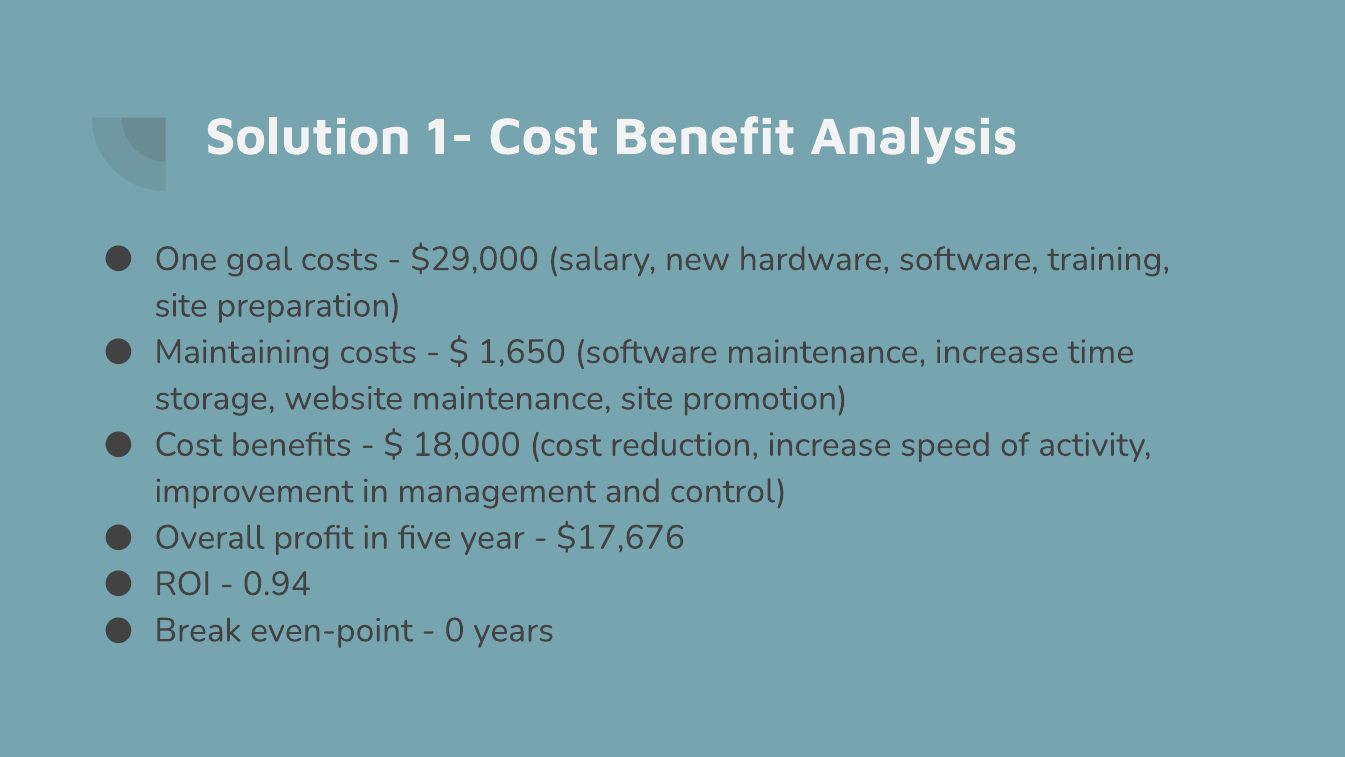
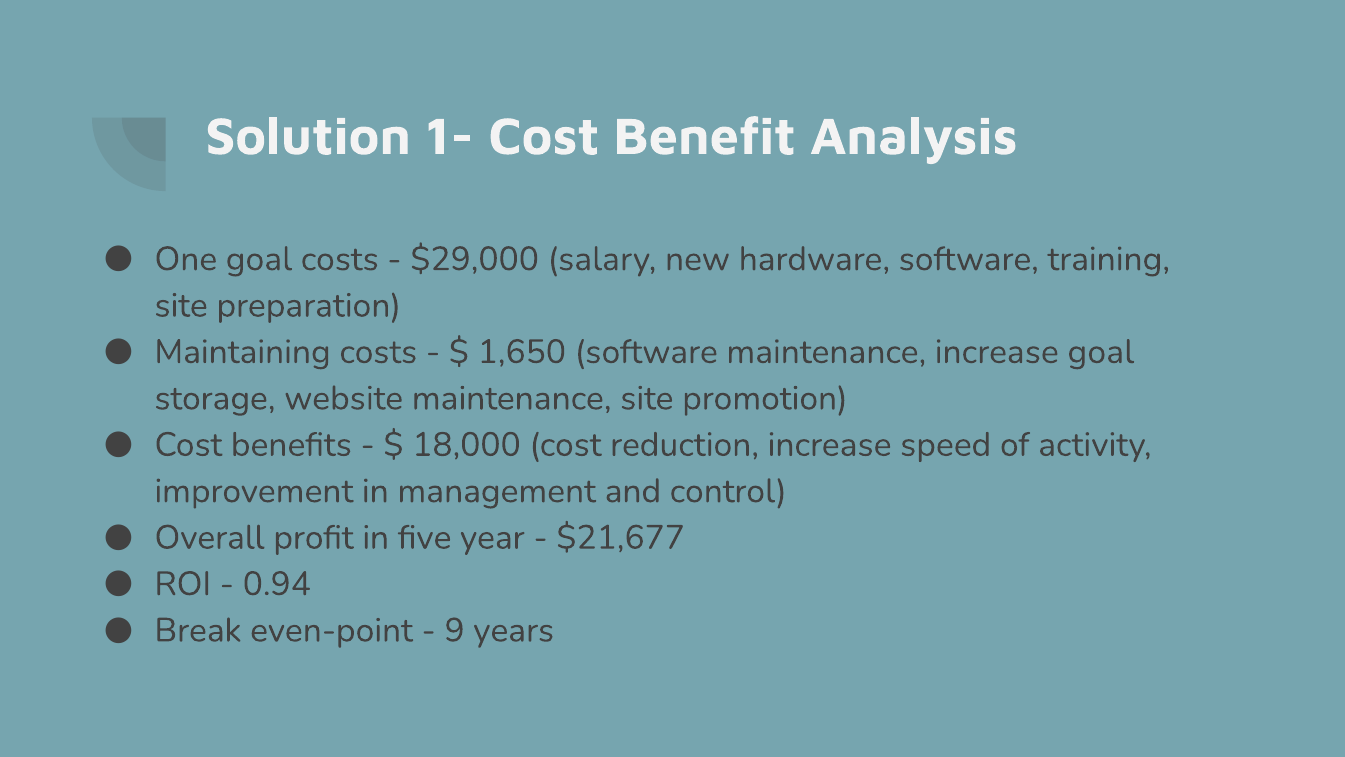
increase time: time -> goal
$17,676: $17,676 -> $21,677
0: 0 -> 9
